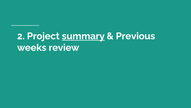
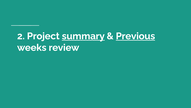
Previous underline: none -> present
